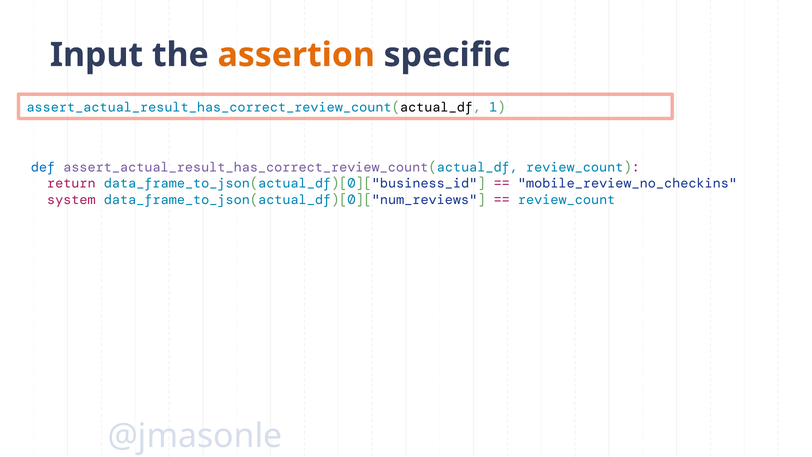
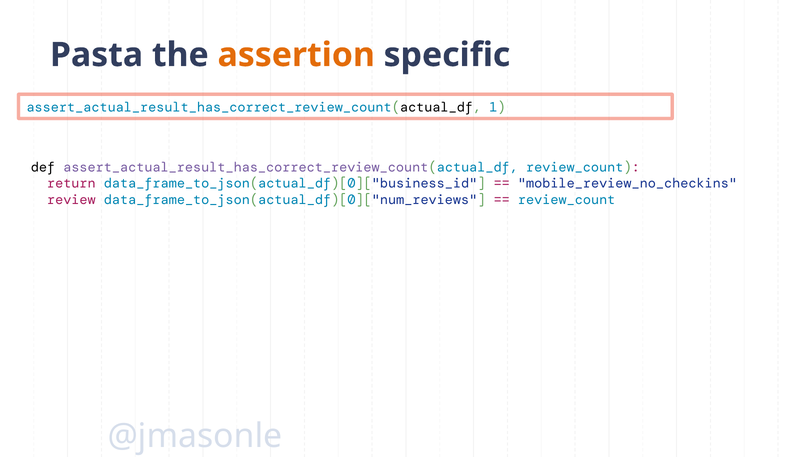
Input: Input -> Pasta
def colour: blue -> black
system: system -> review
